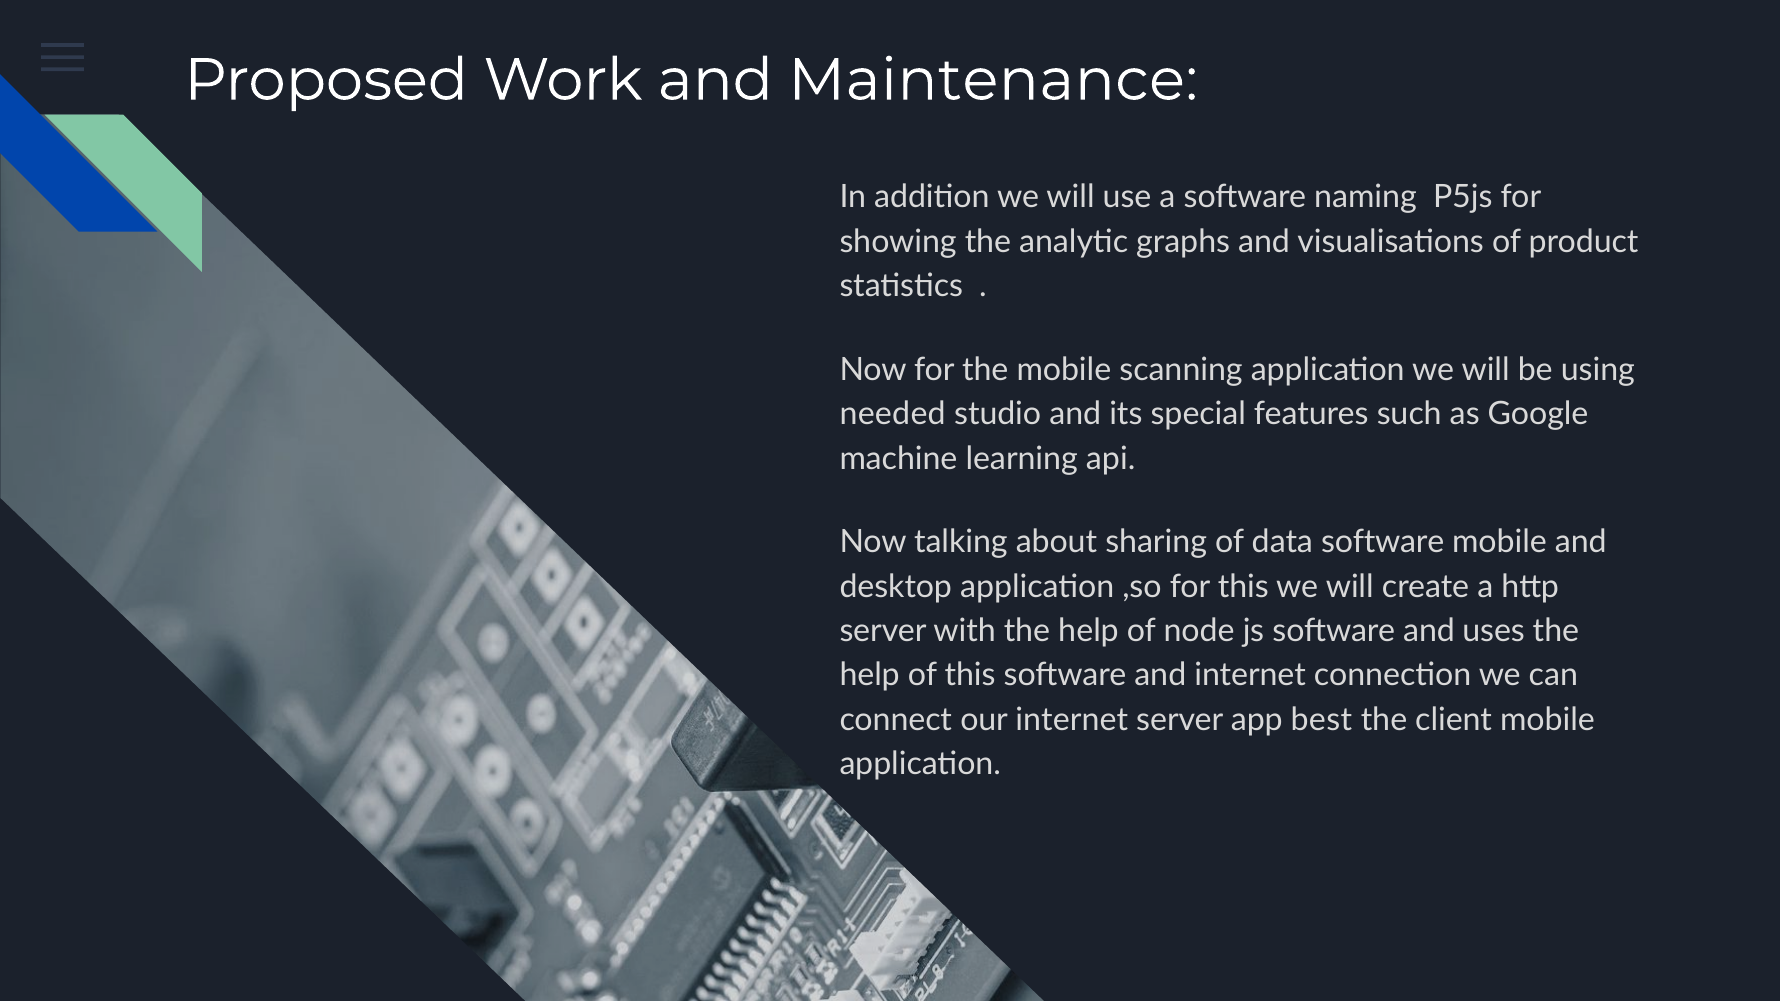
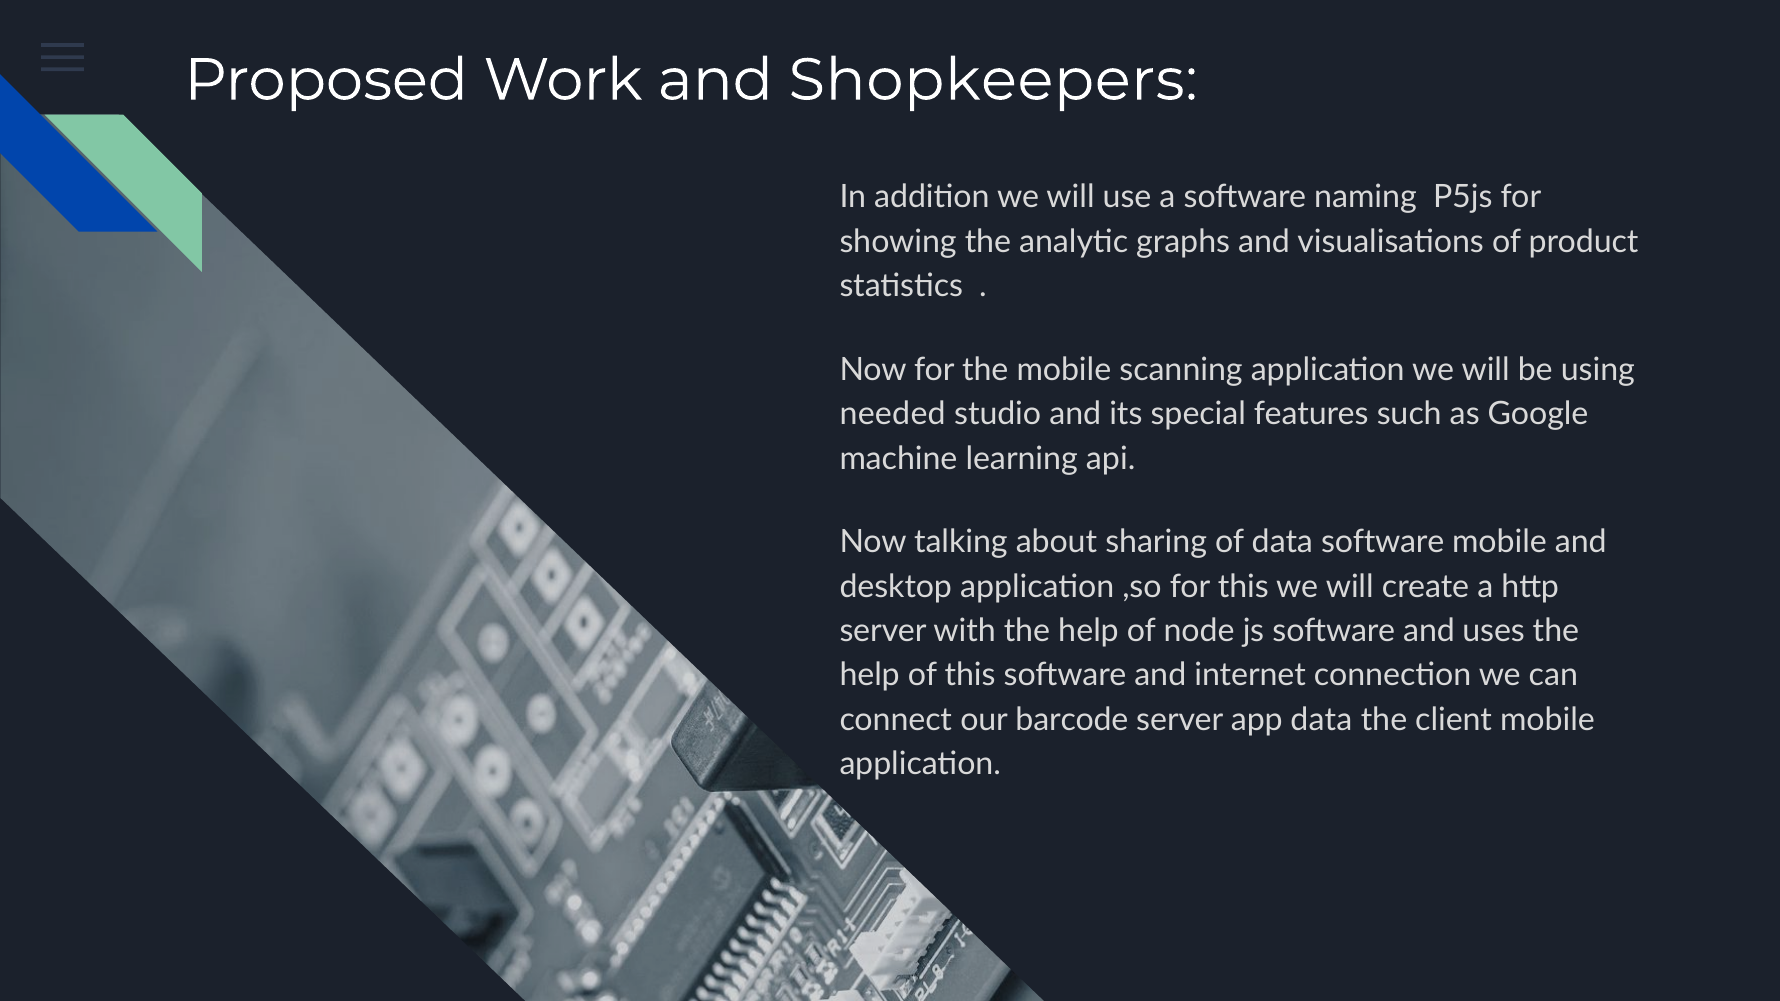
Maintenance: Maintenance -> Shopkeepers
our internet: internet -> barcode
app best: best -> data
